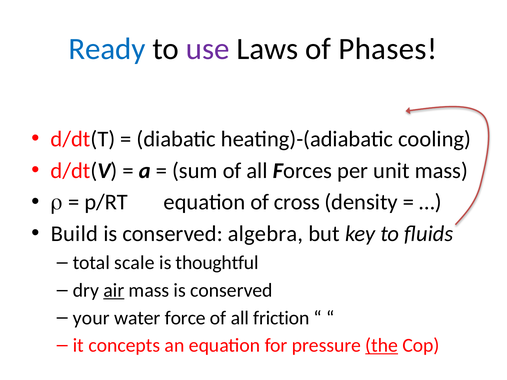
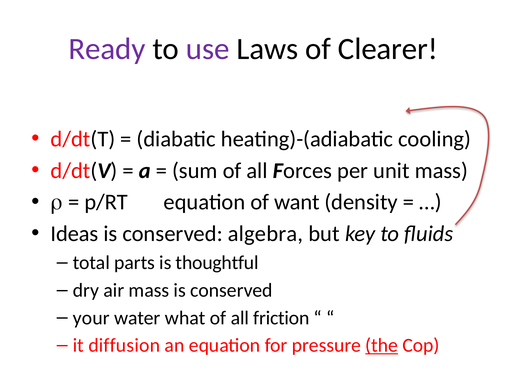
Ready colour: blue -> purple
Phases: Phases -> Clearer
cross: cross -> want
Build: Build -> Ideas
scale: scale -> parts
air underline: present -> none
force: force -> what
concepts: concepts -> diffusion
